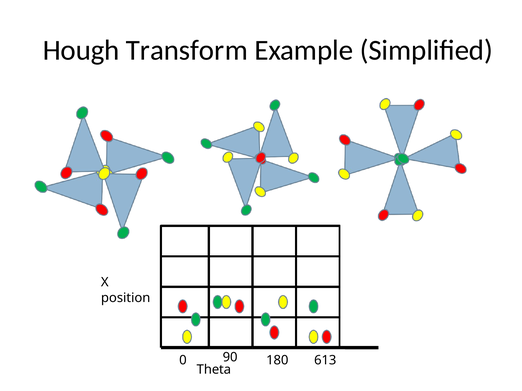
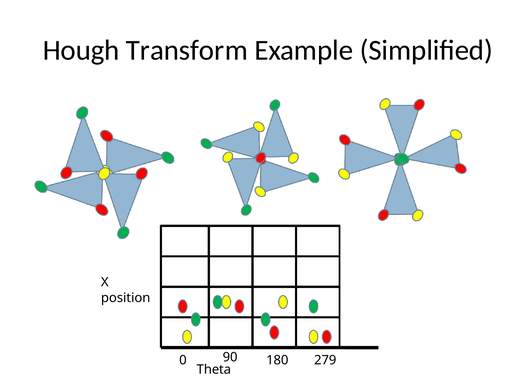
613: 613 -> 279
